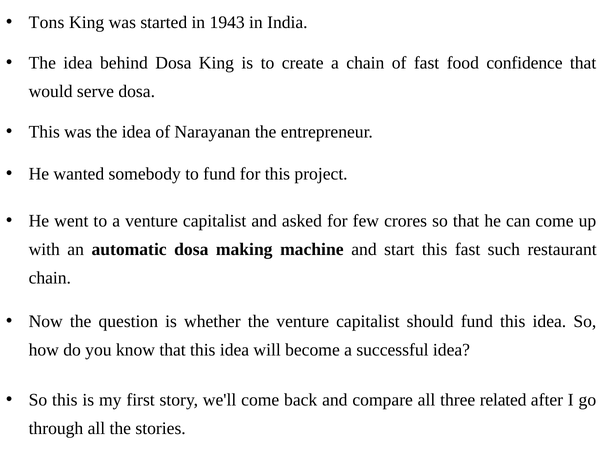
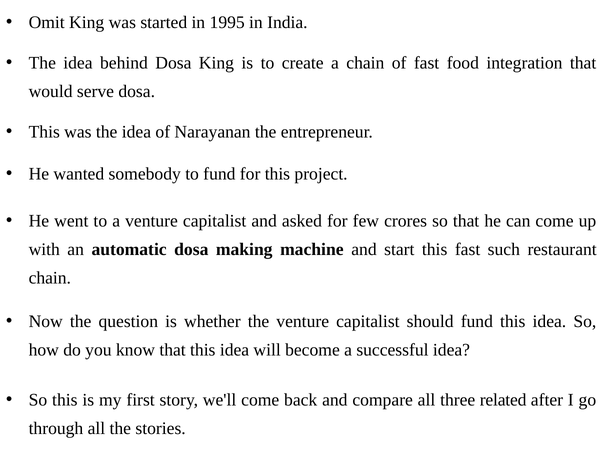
Tons: Tons -> Omit
1943: 1943 -> 1995
confidence: confidence -> integration
